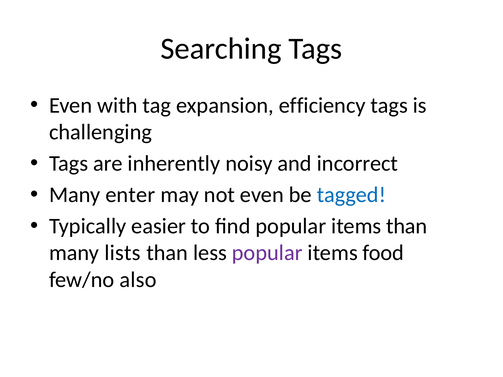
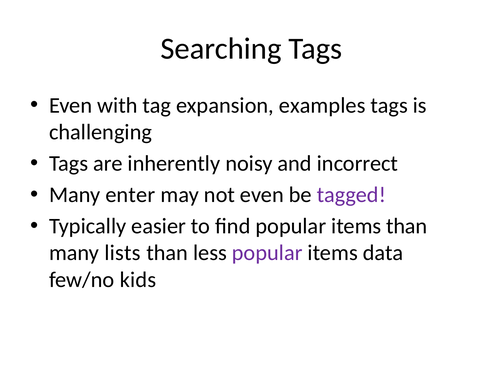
efficiency: efficiency -> examples
tagged colour: blue -> purple
food: food -> data
also: also -> kids
